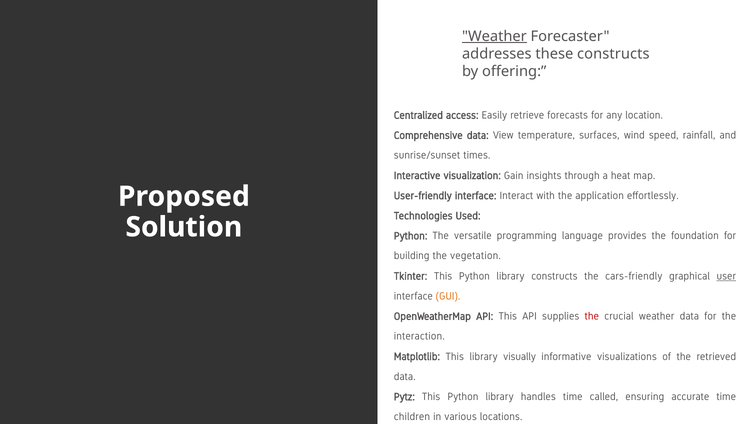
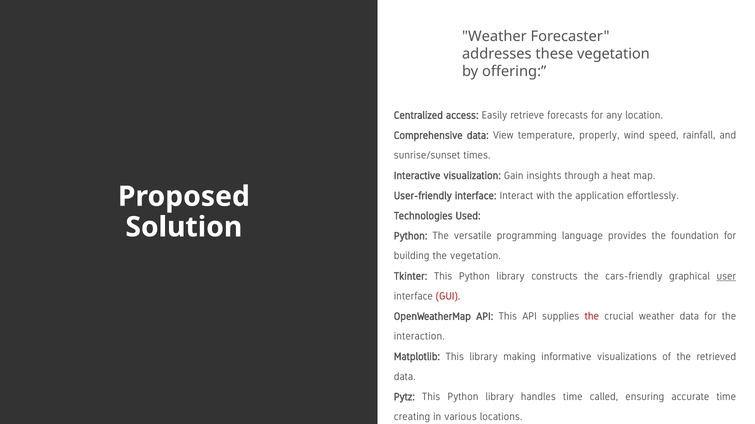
Weather at (494, 36) underline: present -> none
these constructs: constructs -> vegetation
surfaces: surfaces -> properly
GUI colour: orange -> red
visually: visually -> making
children: children -> creating
